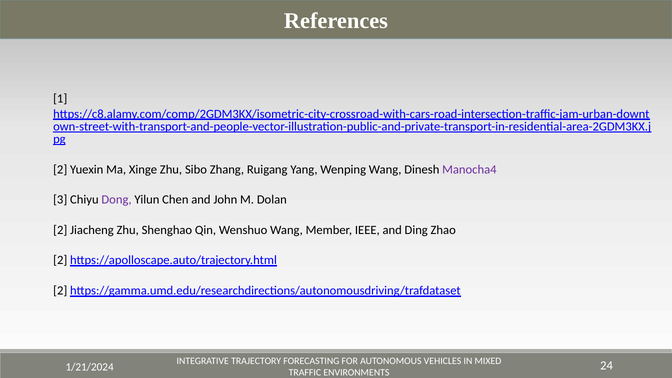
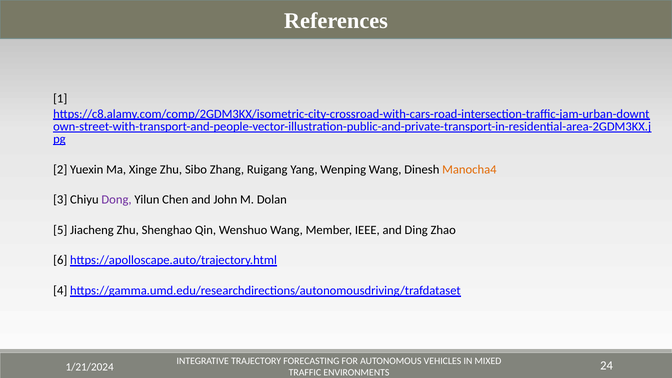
Manocha4 colour: purple -> orange
2 at (60, 230): 2 -> 5
2 at (60, 260): 2 -> 6
2 at (60, 291): 2 -> 4
